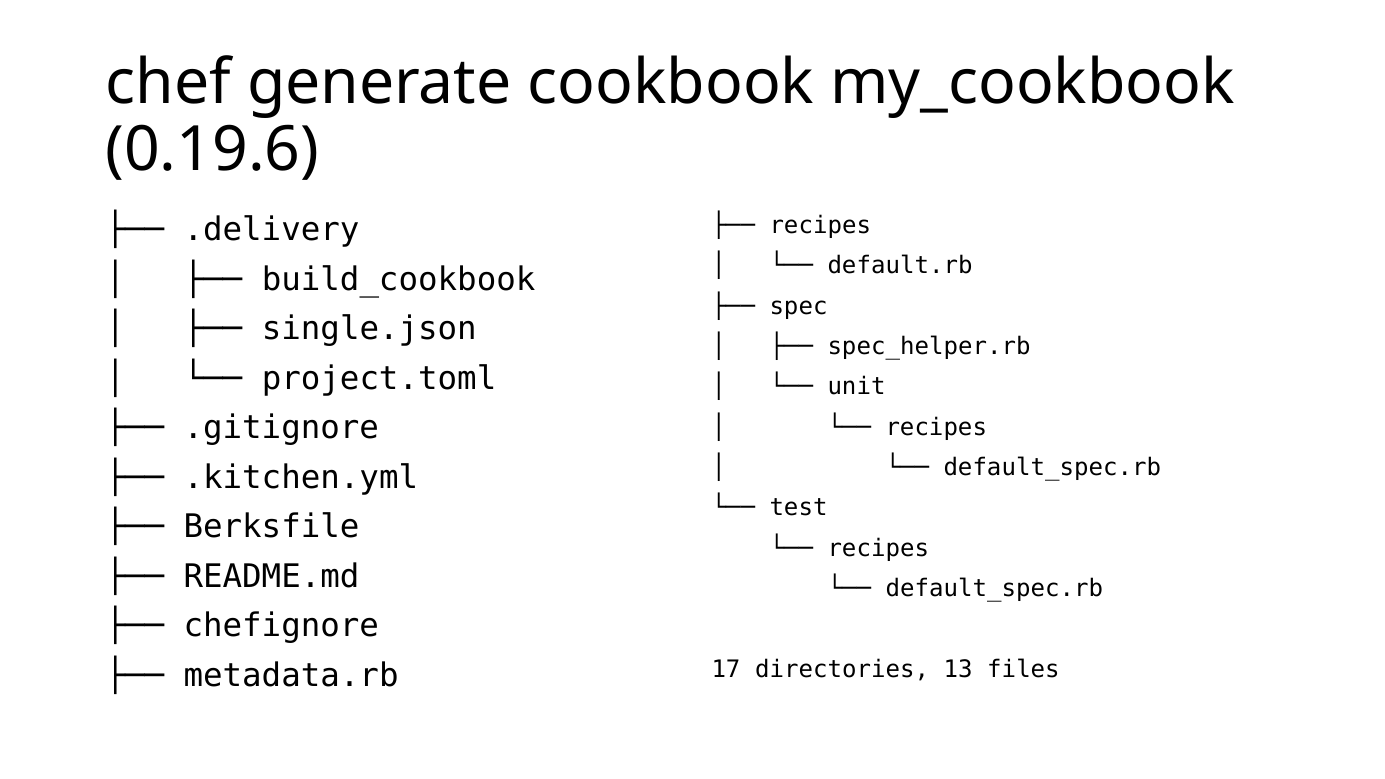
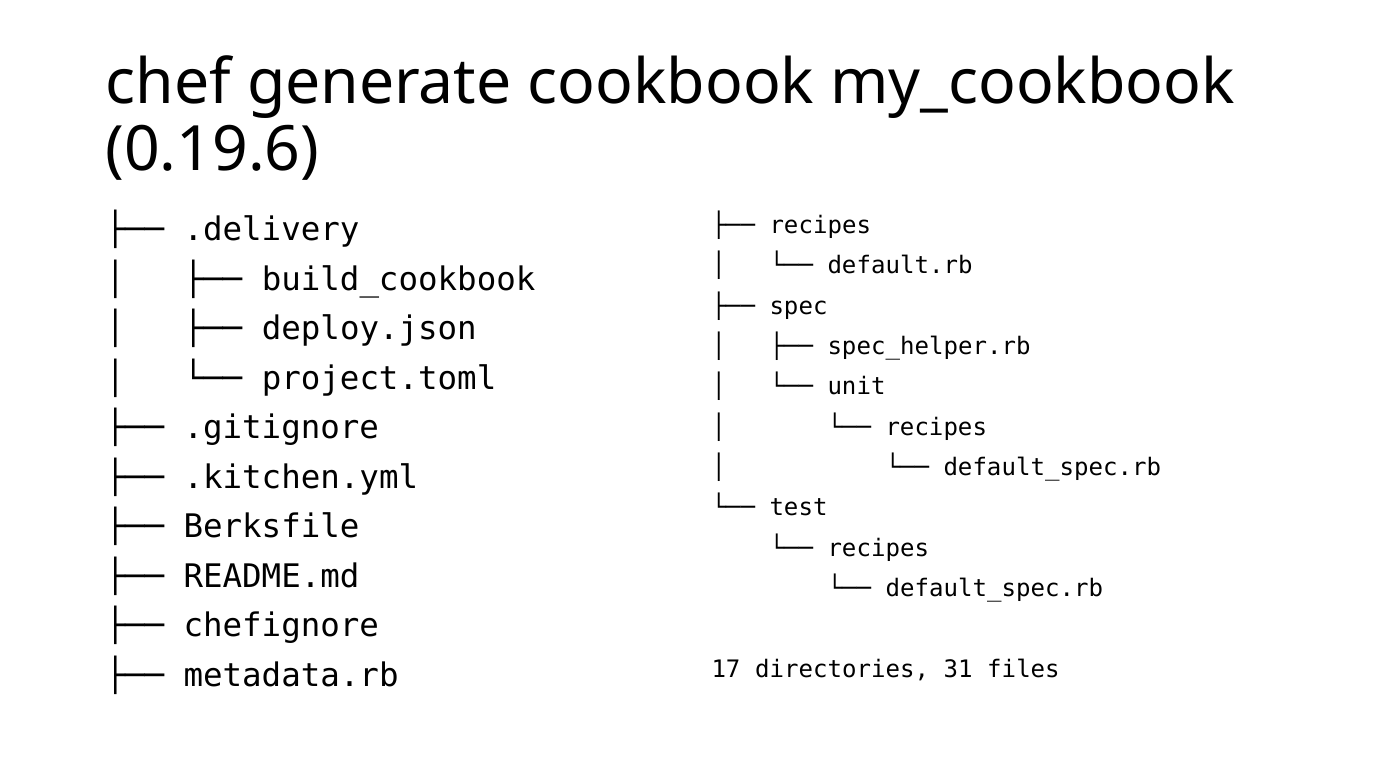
single.json: single.json -> deploy.json
13: 13 -> 31
